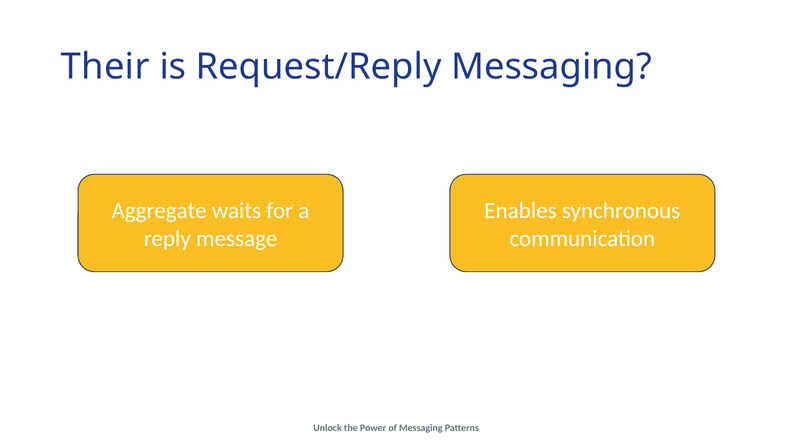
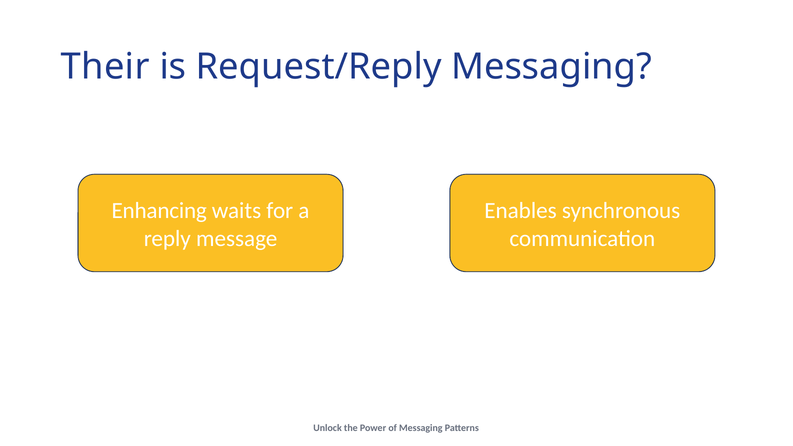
Aggregate: Aggregate -> Enhancing
